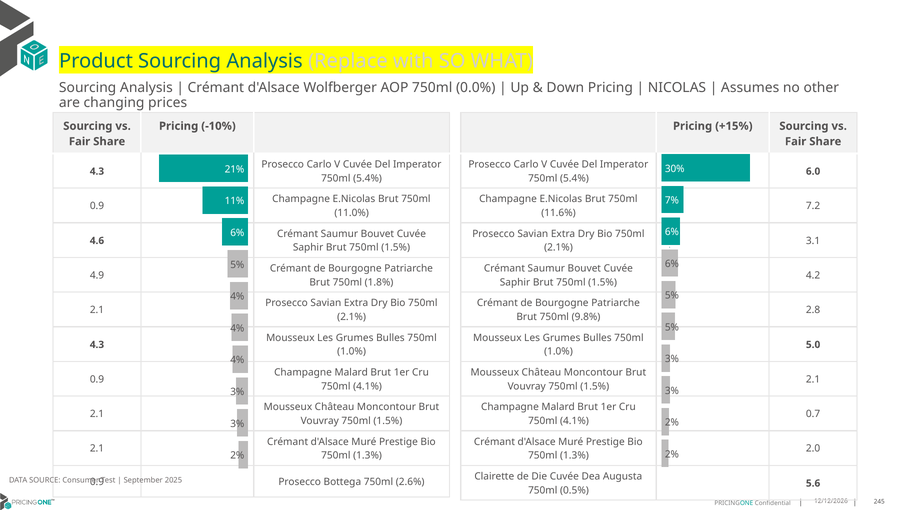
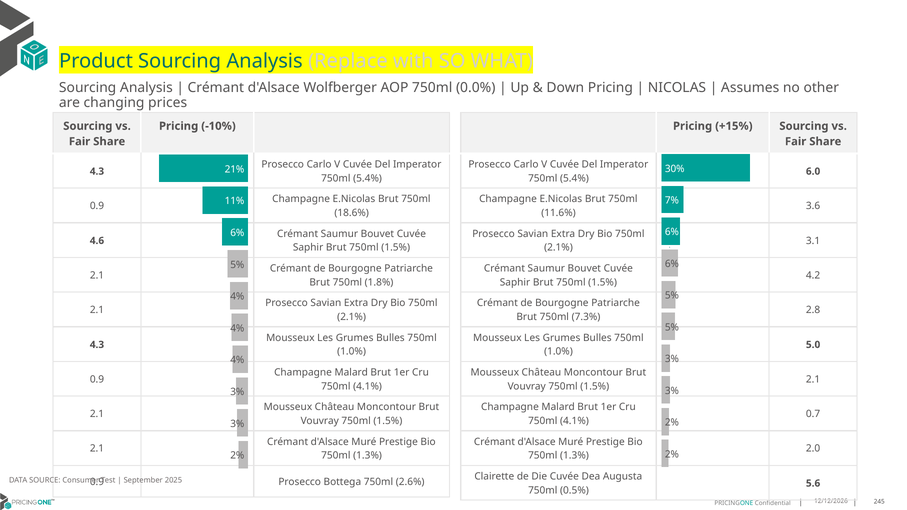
7.2: 7.2 -> 3.6
11.0%: 11.0% -> 18.6%
4.9 at (97, 275): 4.9 -> 2.1
9.8%: 9.8% -> 7.3%
